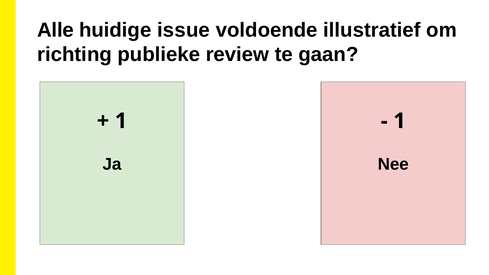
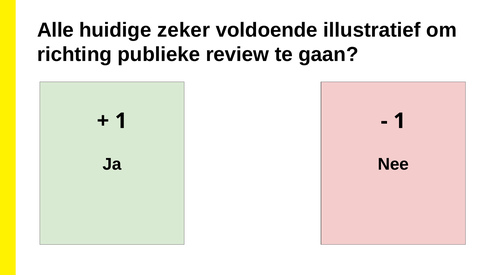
issue: issue -> zeker
